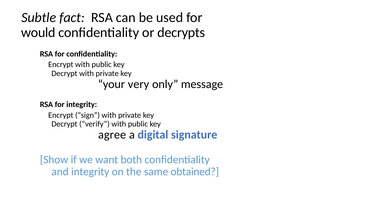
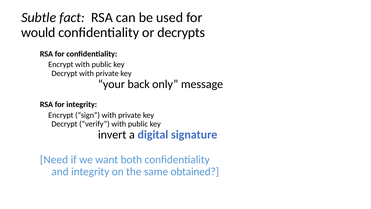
very: very -> back
agree: agree -> invert
Show: Show -> Need
